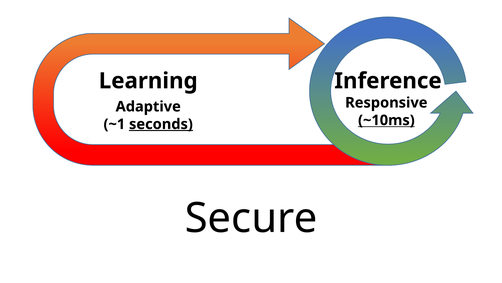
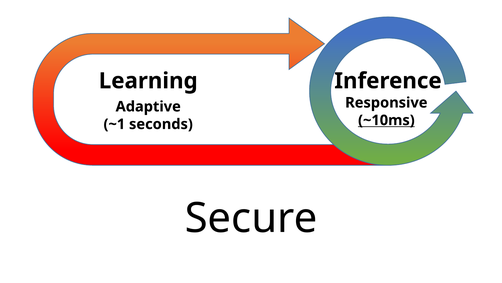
seconds underline: present -> none
